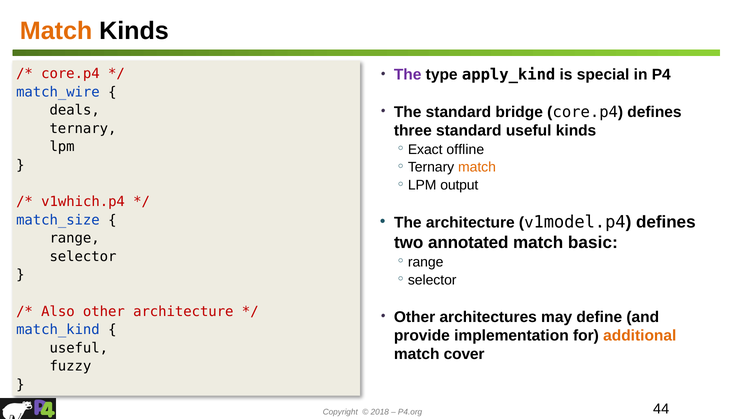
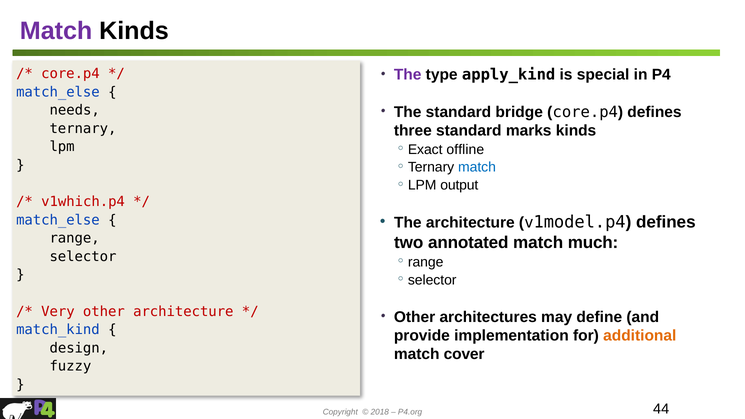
Match at (56, 31) colour: orange -> purple
match_wire at (58, 92): match_wire -> match_else
deals: deals -> needs
standard useful: useful -> marks
match at (477, 167) colour: orange -> blue
match_size at (58, 220): match_size -> match_else
basic: basic -> much
Also: Also -> Very
useful at (79, 348): useful -> design
